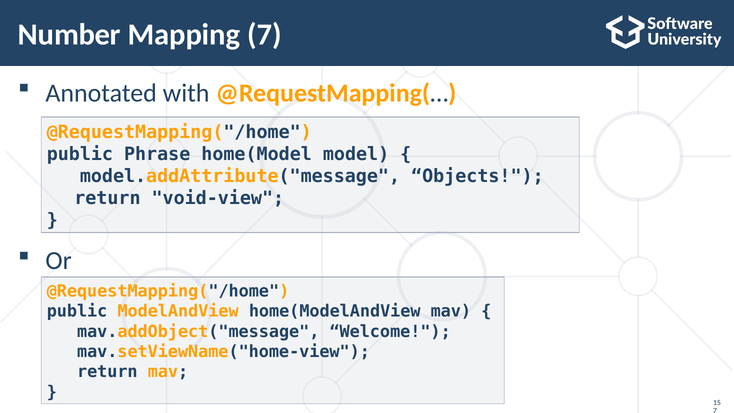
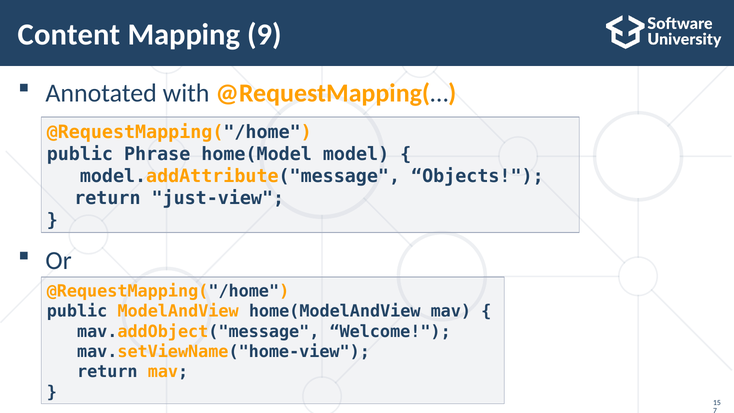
Number: Number -> Content
Mapping 7: 7 -> 9
void-view: void-view -> just-view
